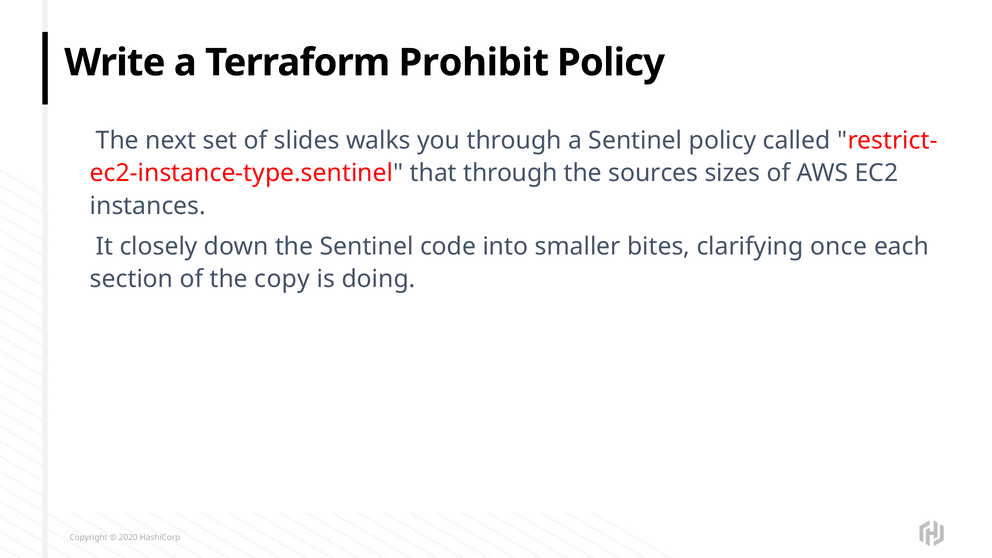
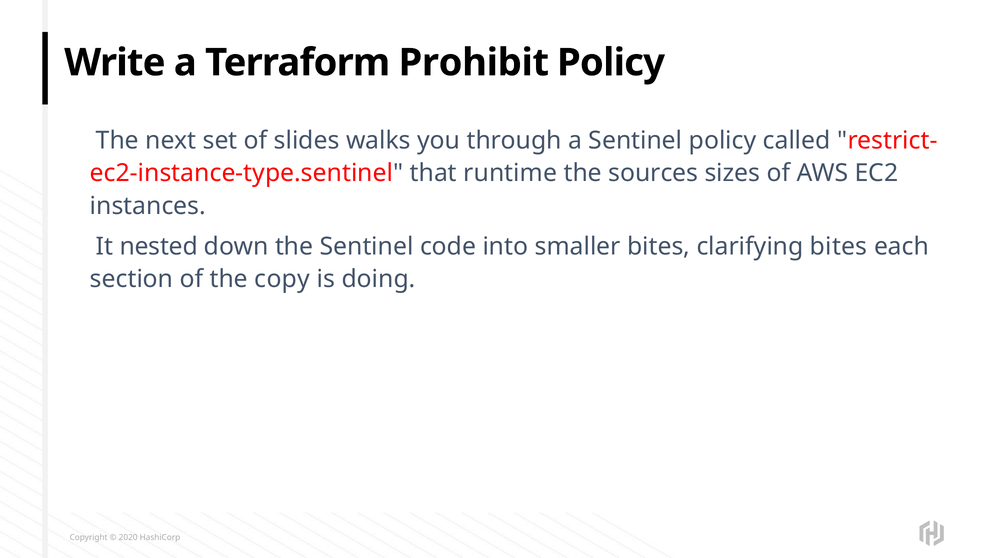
that through: through -> runtime
closely: closely -> nested
clarifying once: once -> bites
